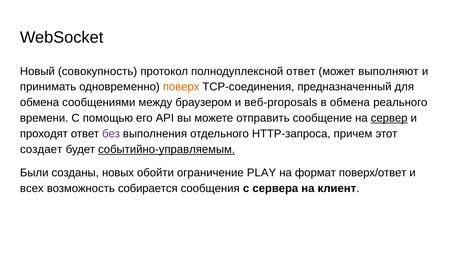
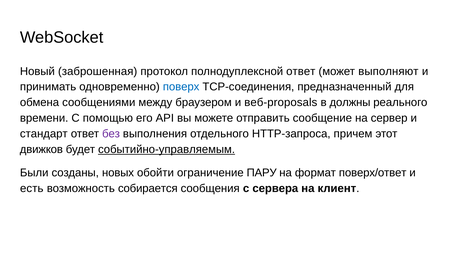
совокупность: совокупность -> заброшенная
поверх colour: orange -> blue
в обмена: обмена -> должны
сервер underline: present -> none
проходят: проходят -> стандарт
создает: создает -> движков
PLAY: PLAY -> ПАРУ
всех: всех -> есть
